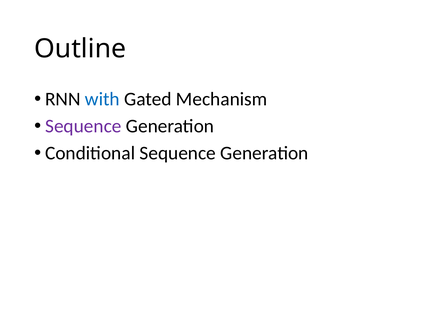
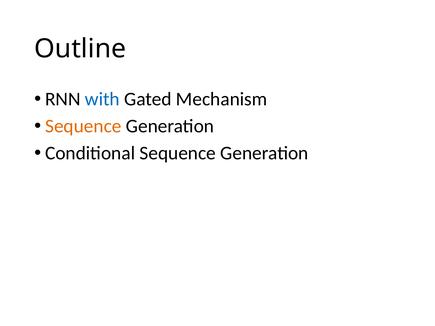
Sequence at (83, 126) colour: purple -> orange
